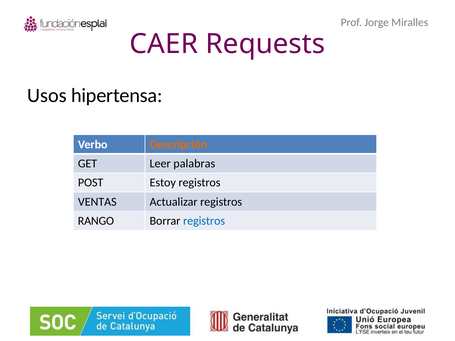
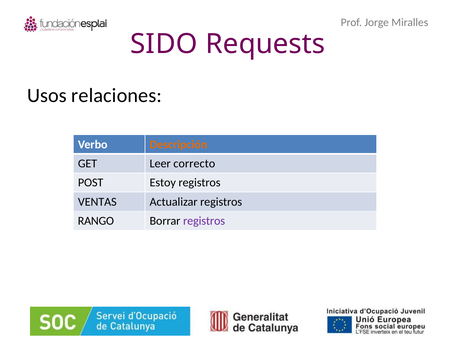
CAER: CAER -> SIDO
hipertensa: hipertensa -> relaciones
palabras: palabras -> correcto
registros at (204, 221) colour: blue -> purple
